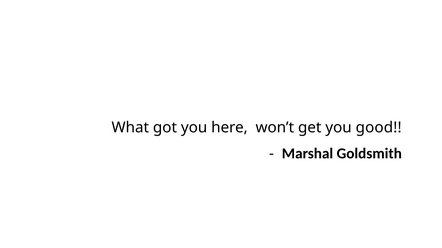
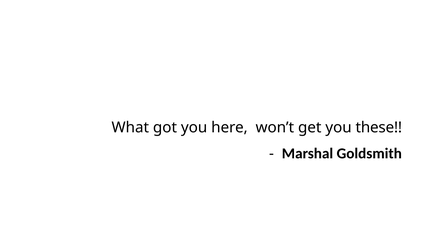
good: good -> these
